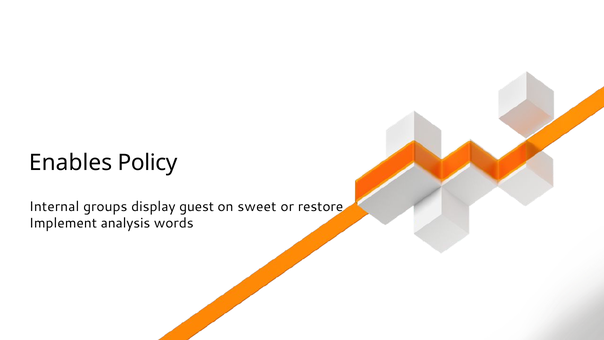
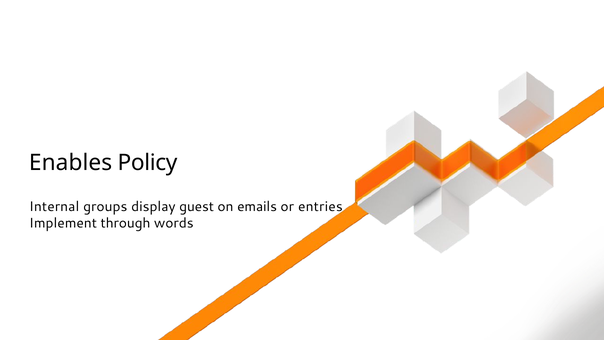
sweet: sweet -> emails
restore: restore -> entries
analysis: analysis -> through
